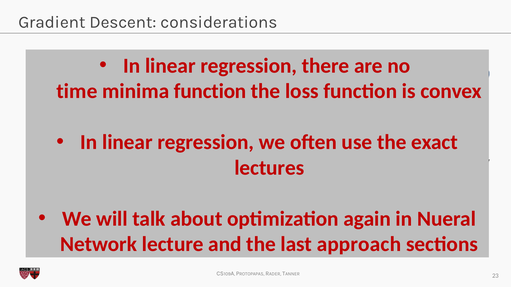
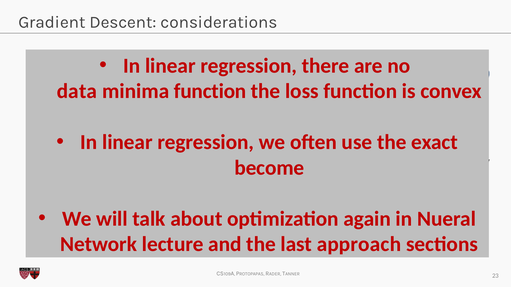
time: time -> data
lectures at (269, 168): lectures -> become
